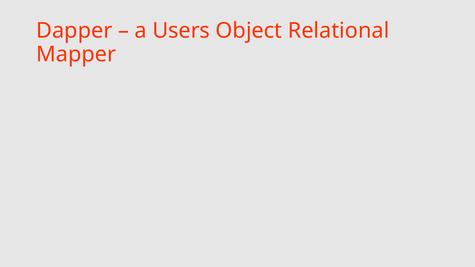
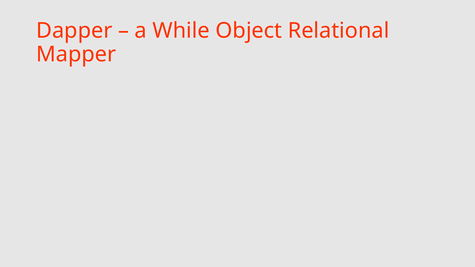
Users: Users -> While
